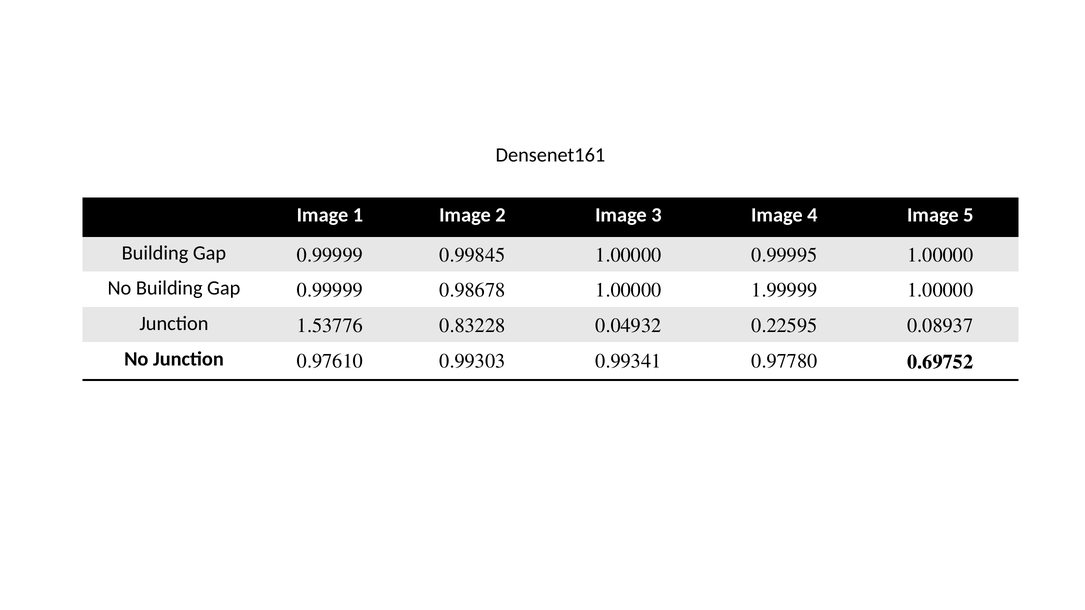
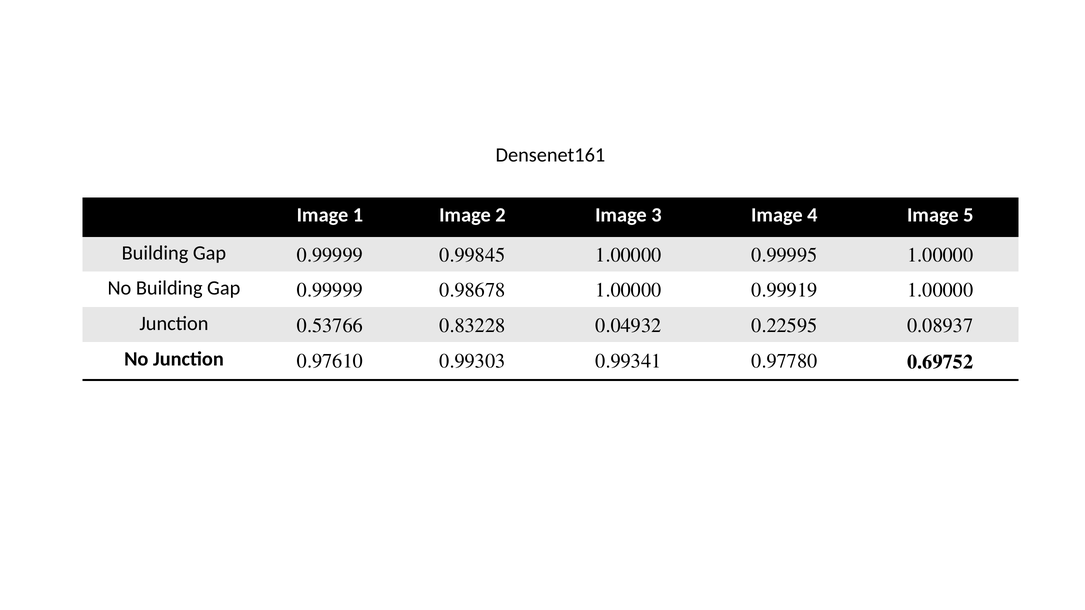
1.99999: 1.99999 -> 0.99919
1.53776: 1.53776 -> 0.53766
